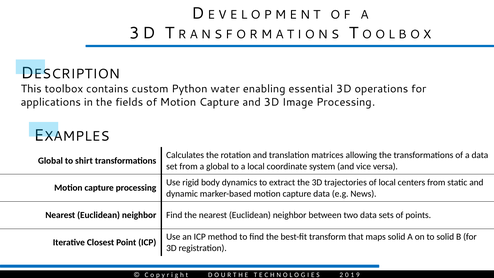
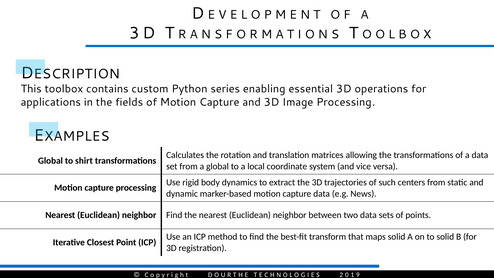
water: water -> series
of local: local -> such
